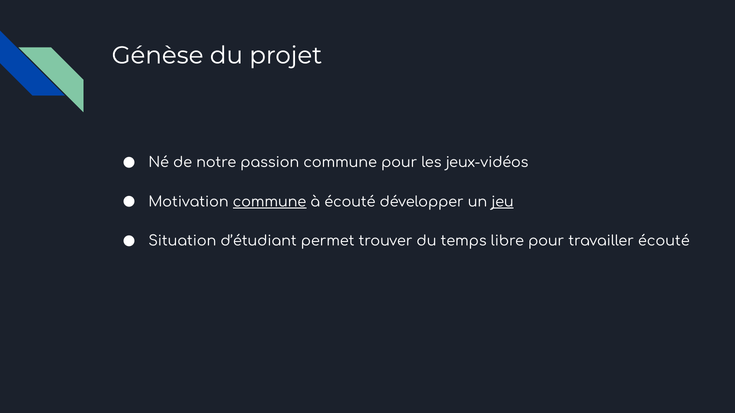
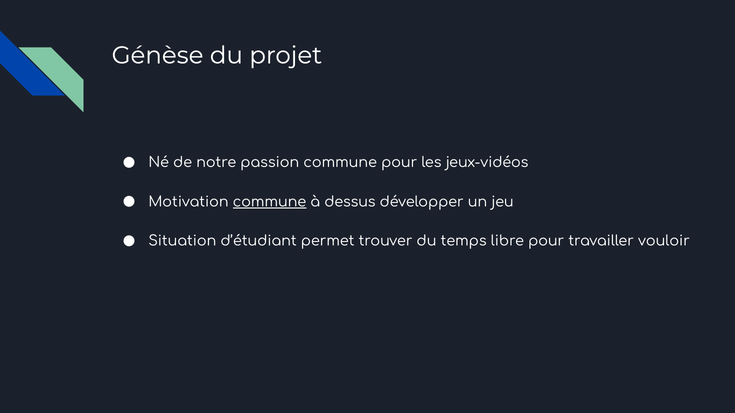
à écouté: écouté -> dessus
jeu underline: present -> none
travailler écouté: écouté -> vouloir
